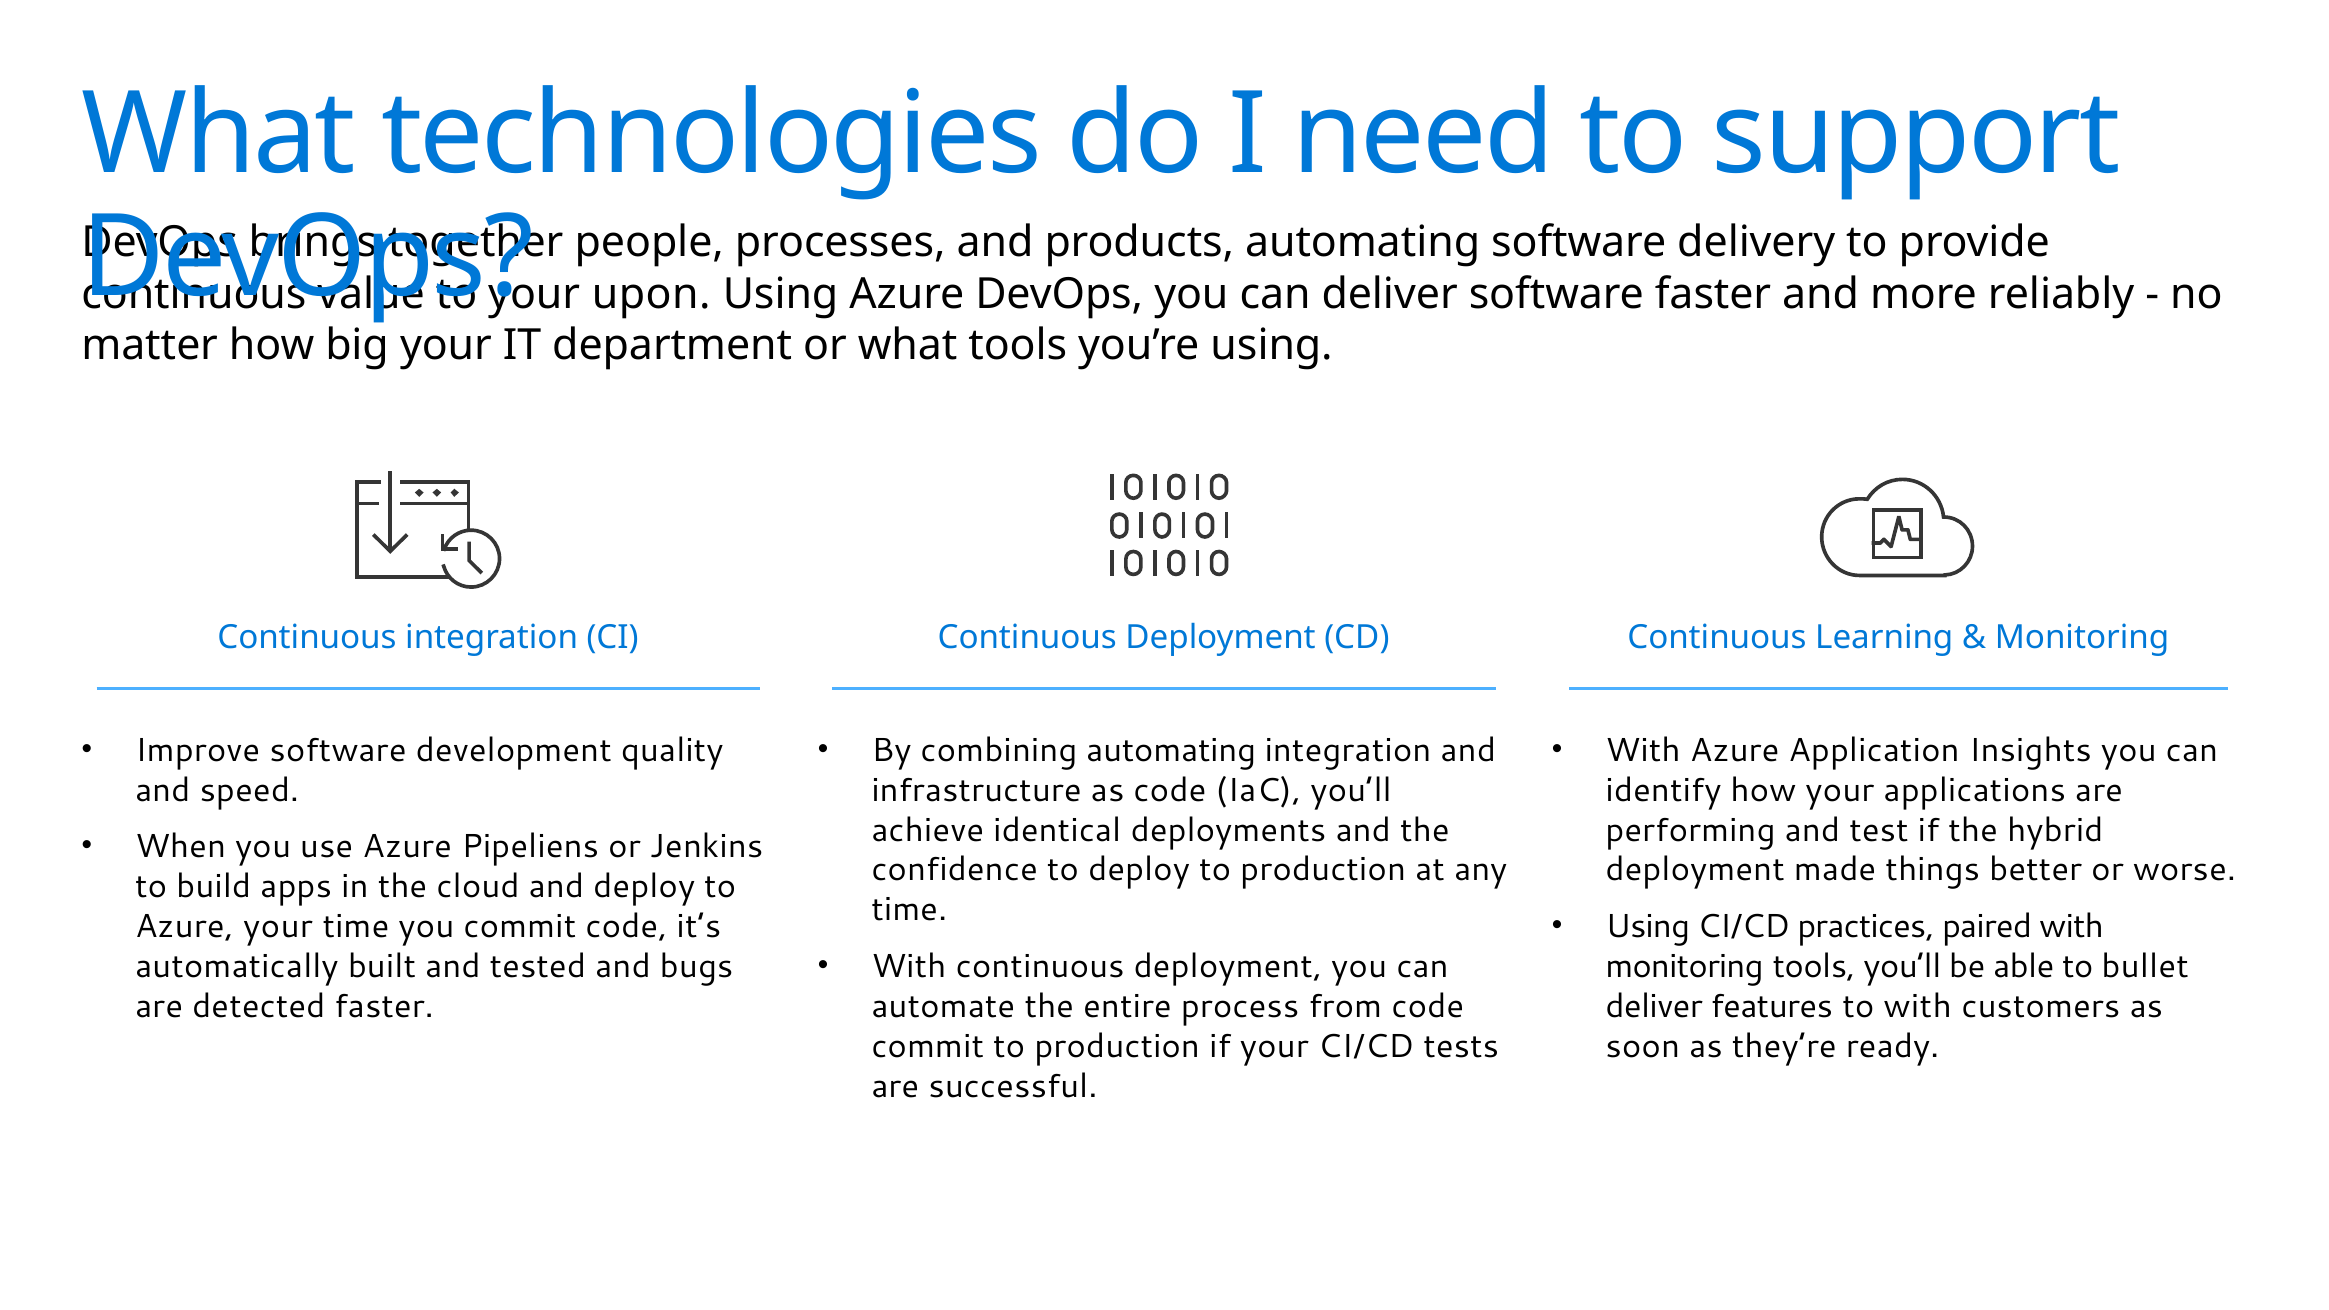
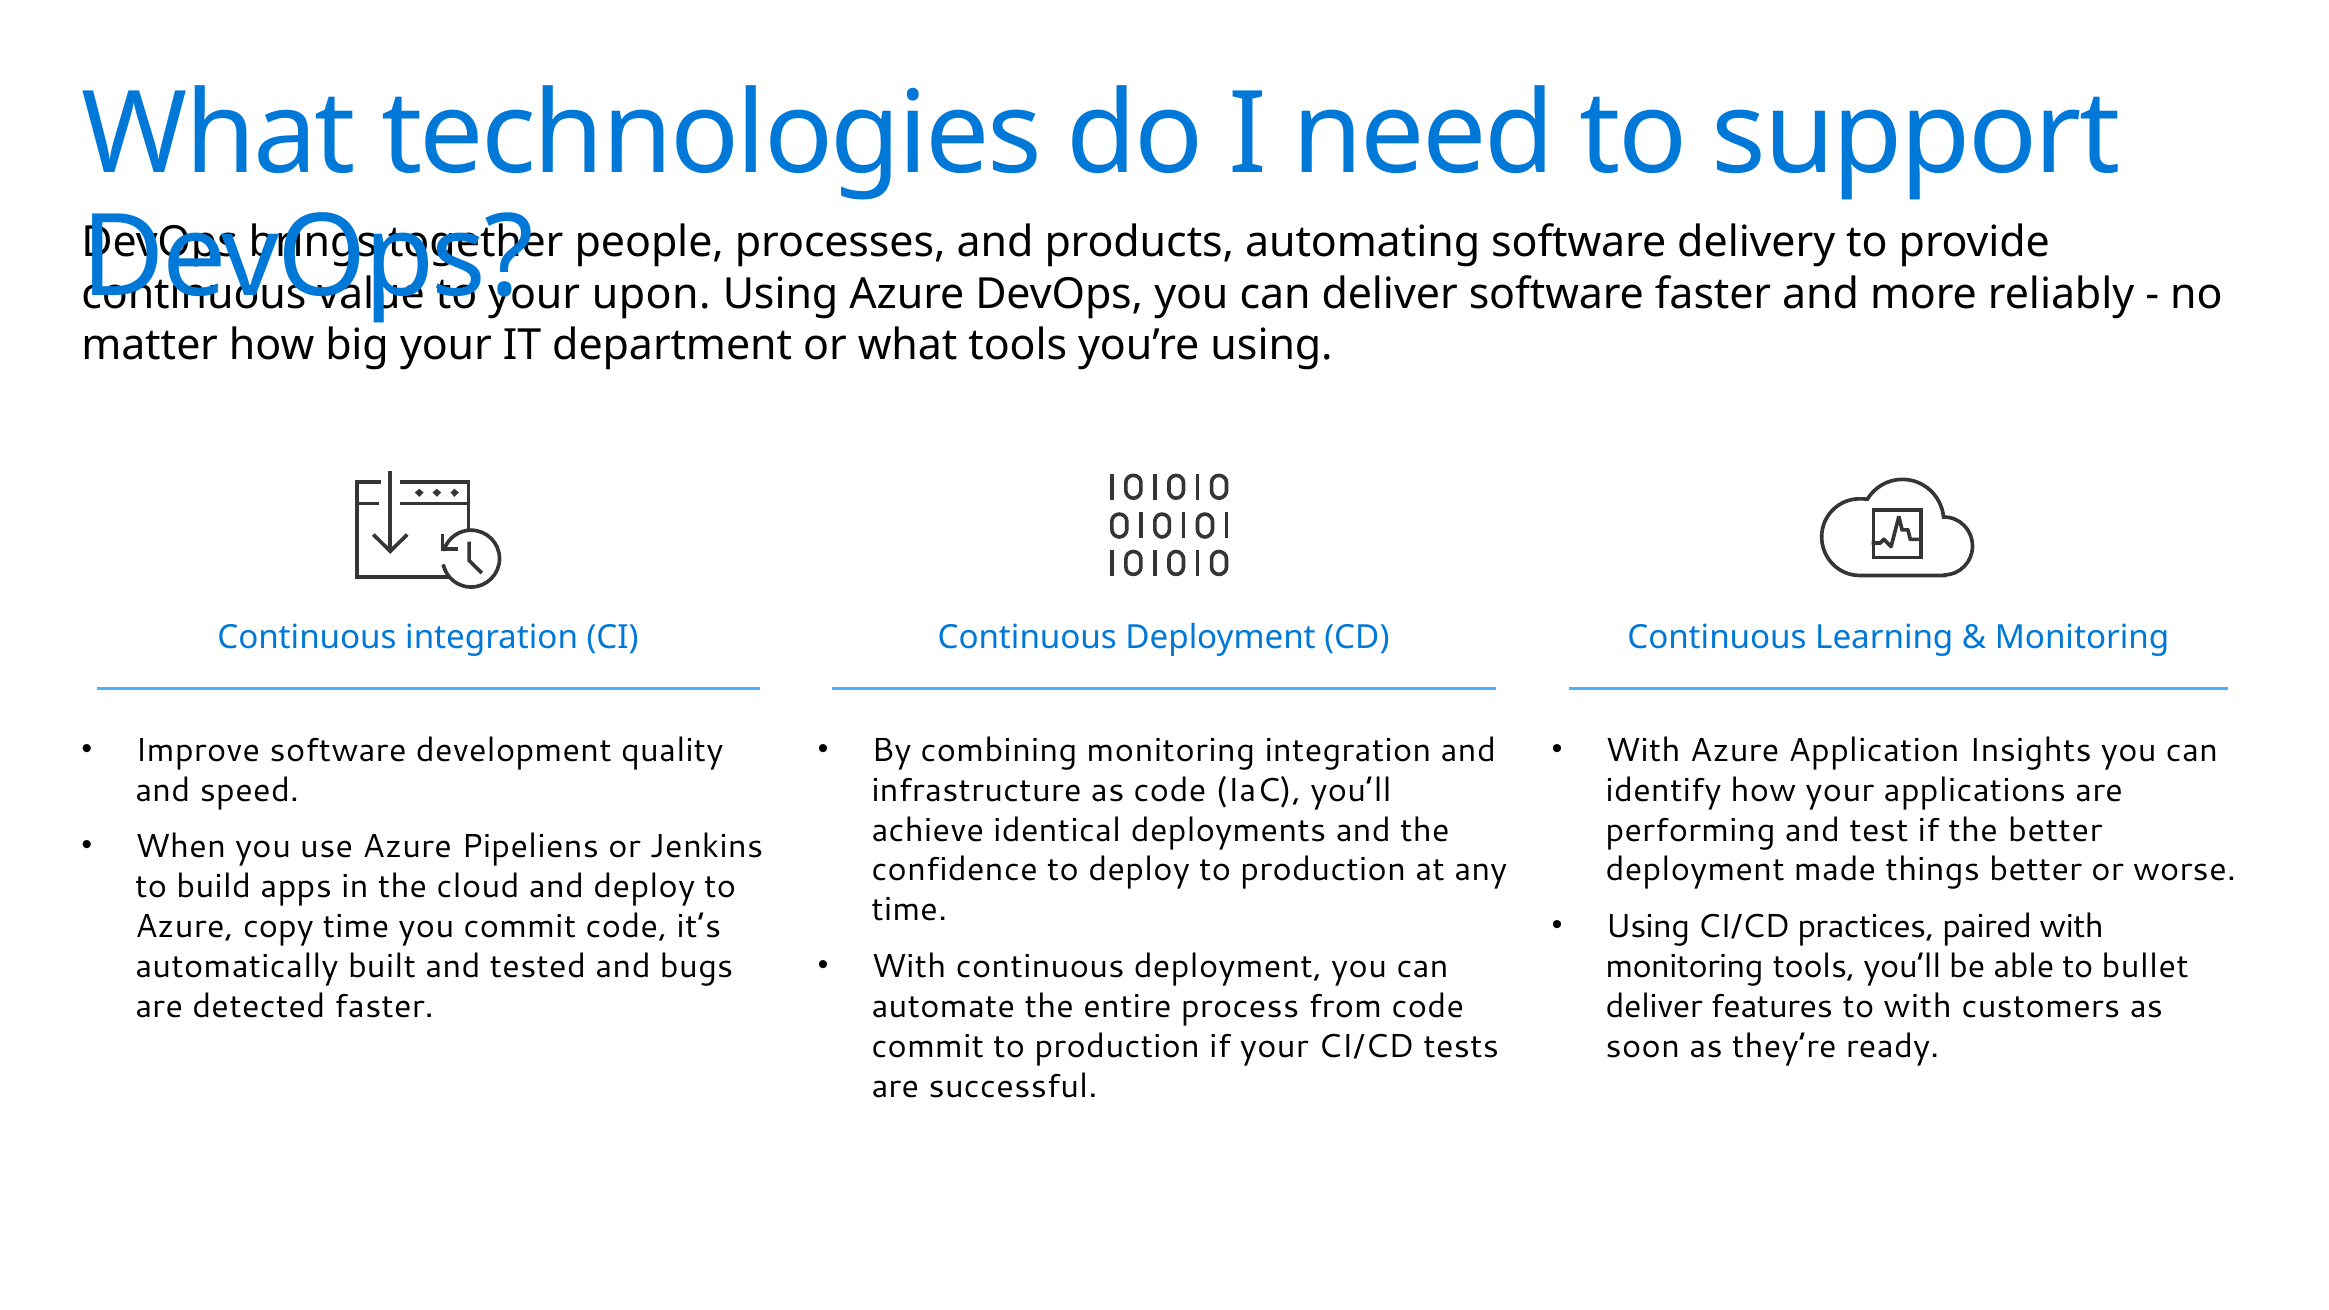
combining automating: automating -> monitoring
the hybrid: hybrid -> better
Azure your: your -> copy
